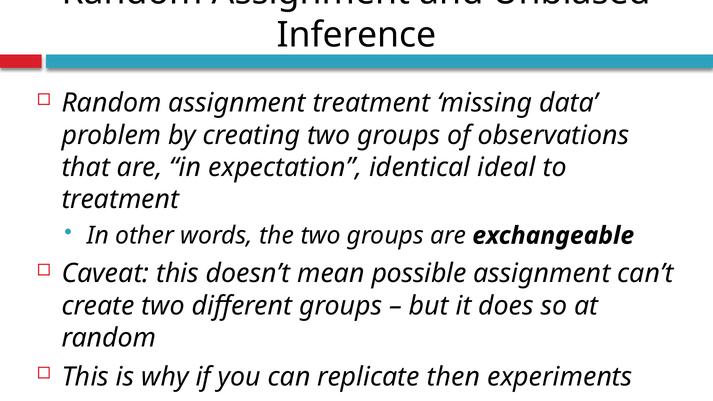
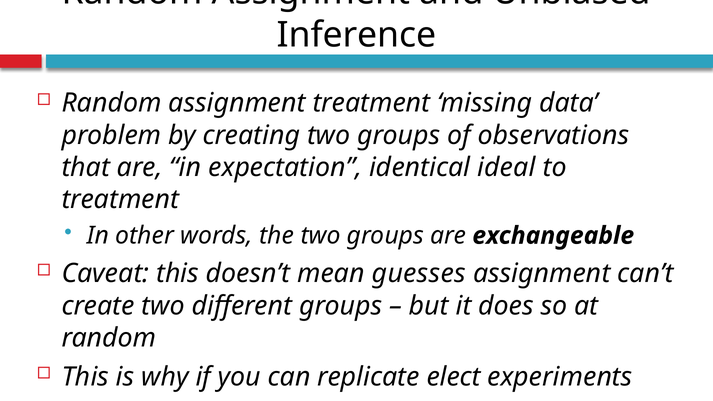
possible: possible -> guesses
then: then -> elect
